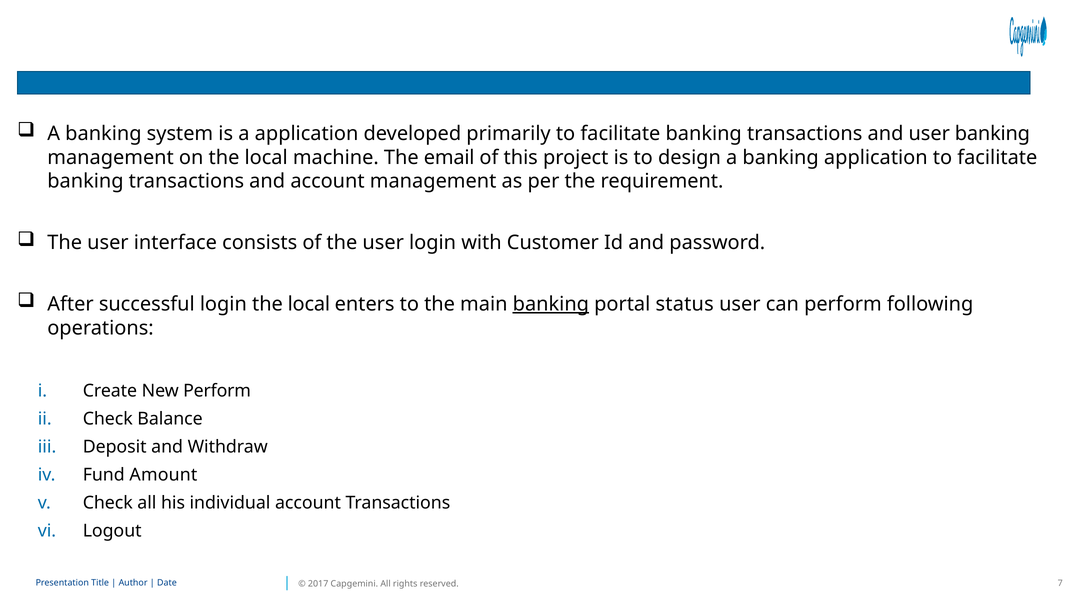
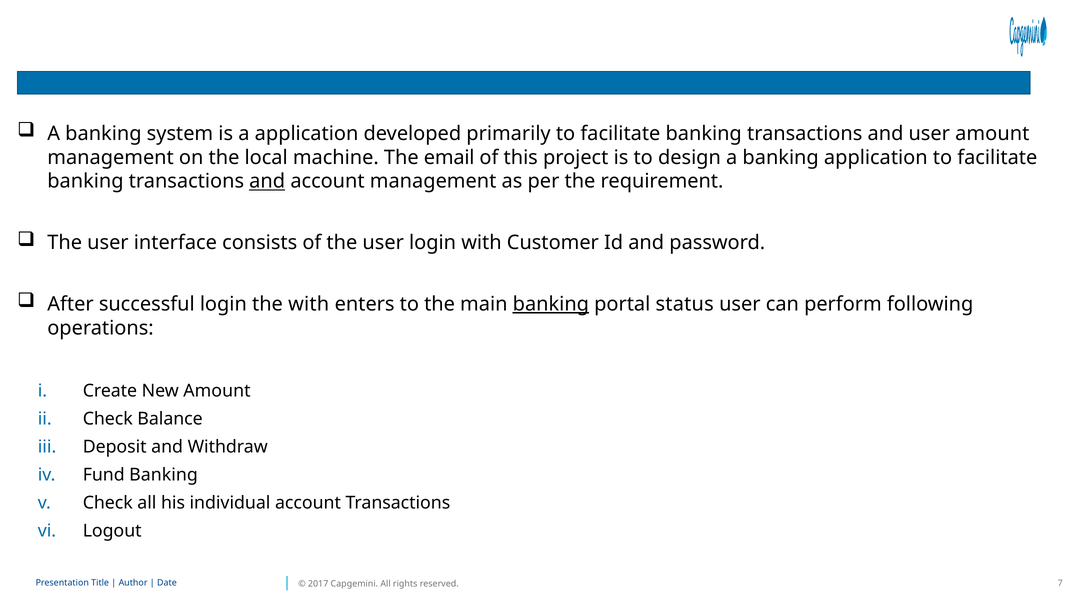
user banking: banking -> amount
and at (267, 181) underline: none -> present
login the local: local -> with
New Perform: Perform -> Amount
Fund Amount: Amount -> Banking
